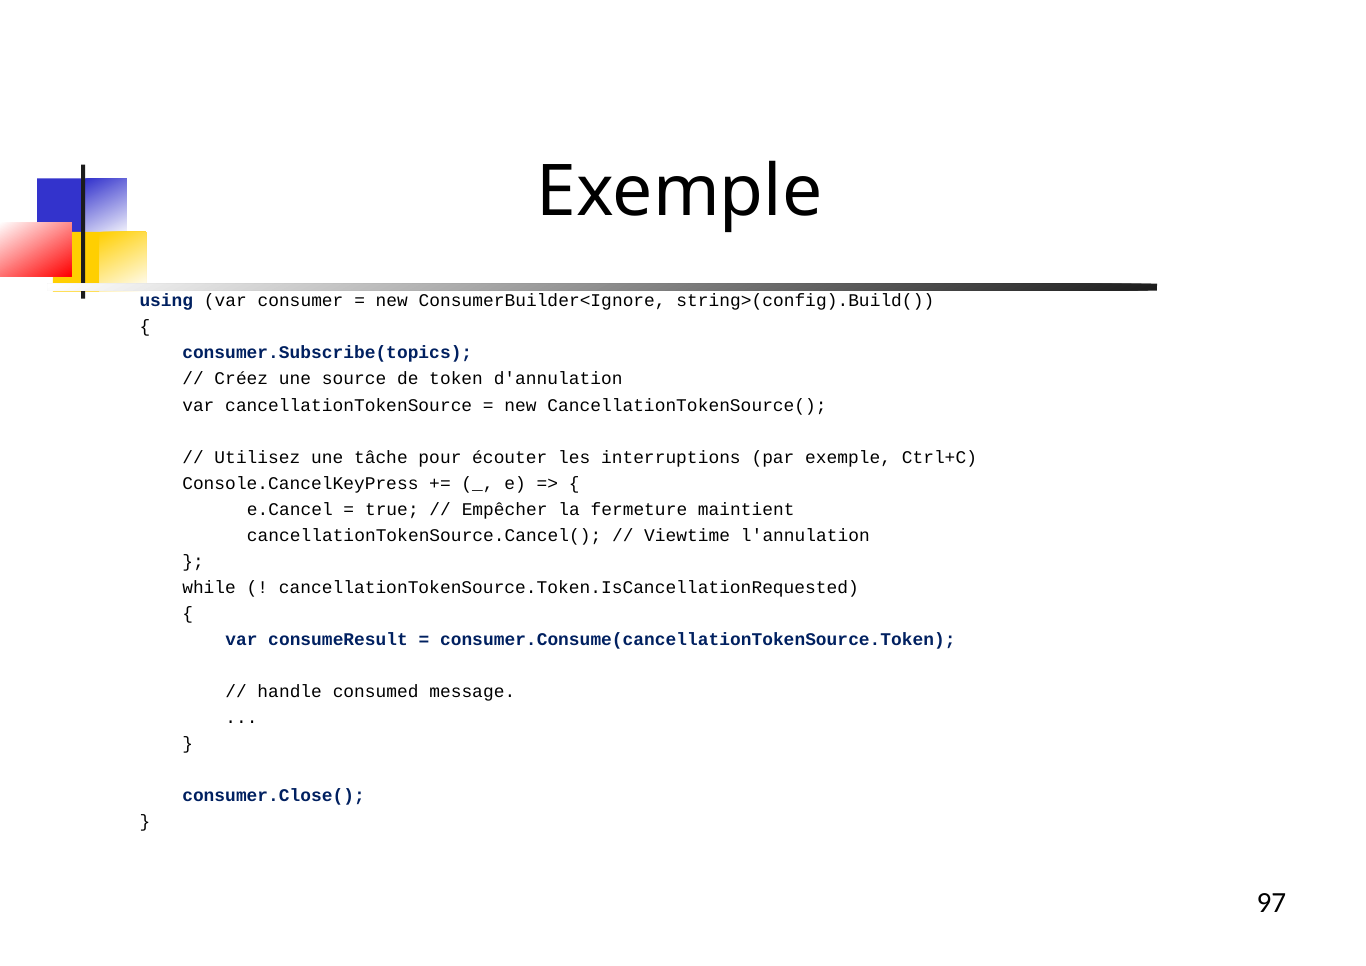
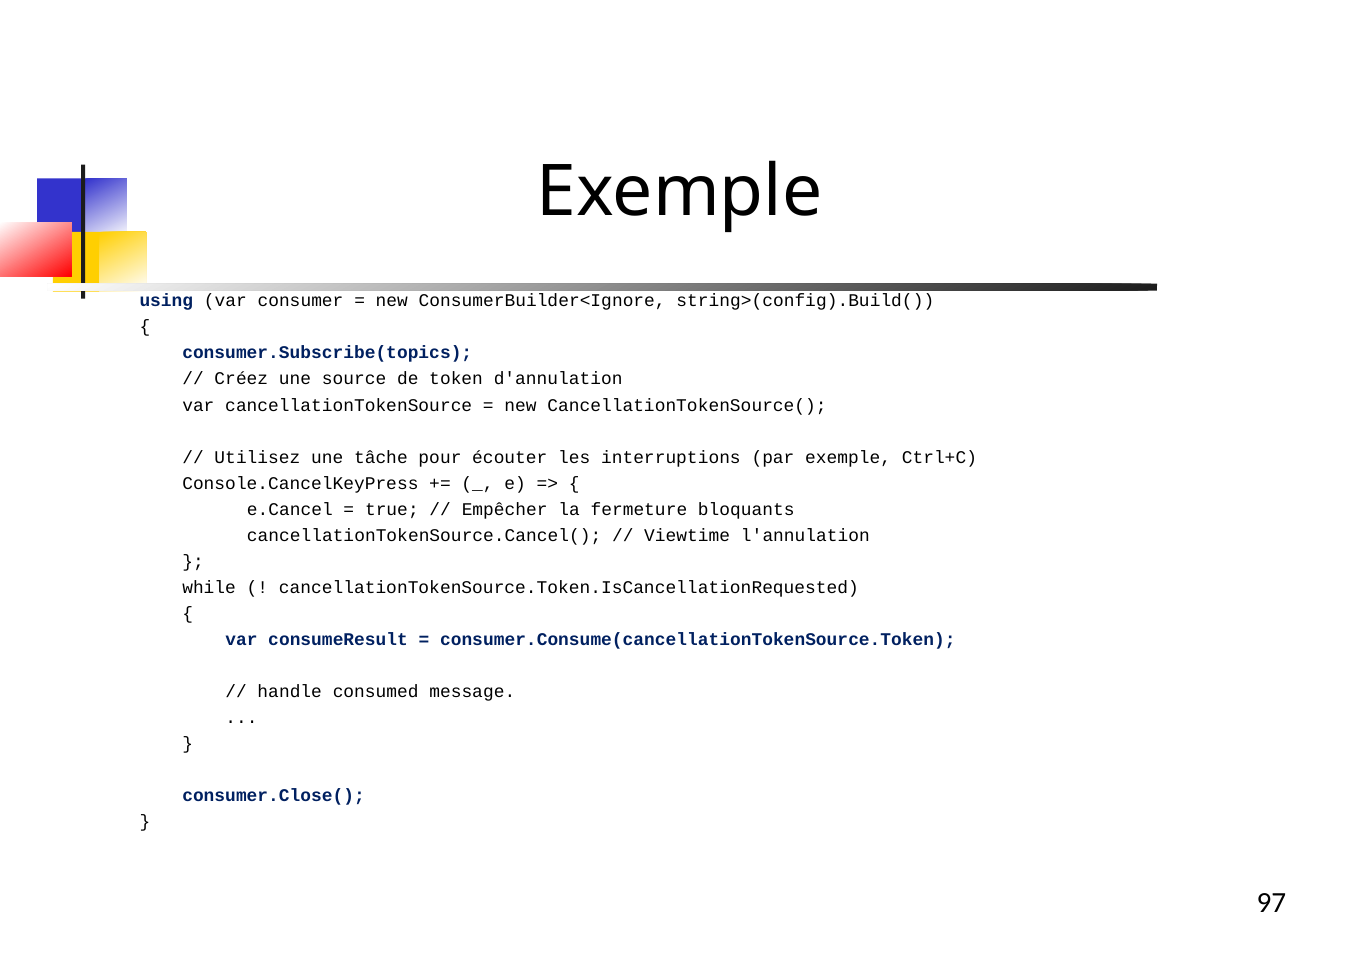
maintient: maintient -> bloquants
